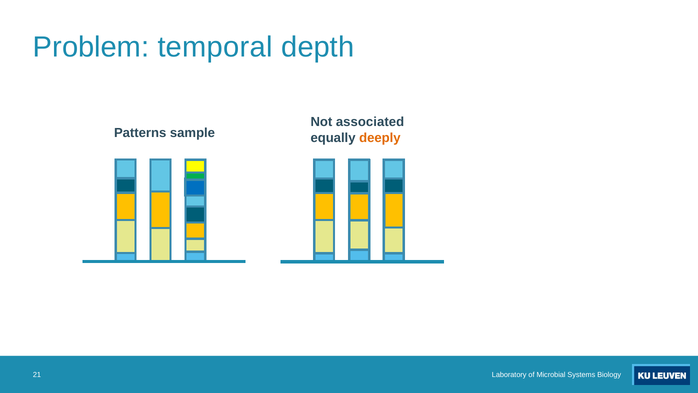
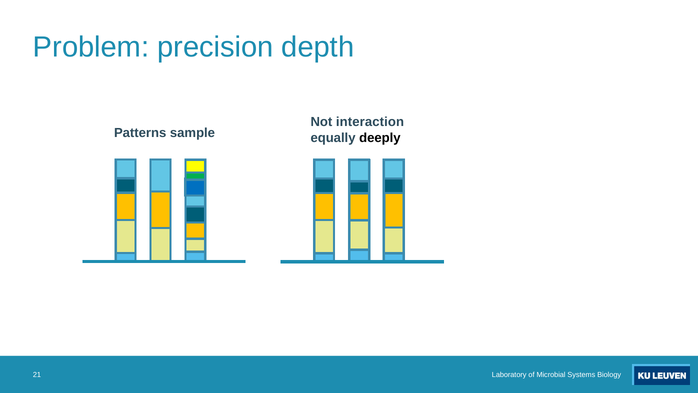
temporal: temporal -> precision
associated: associated -> interaction
deeply colour: orange -> black
